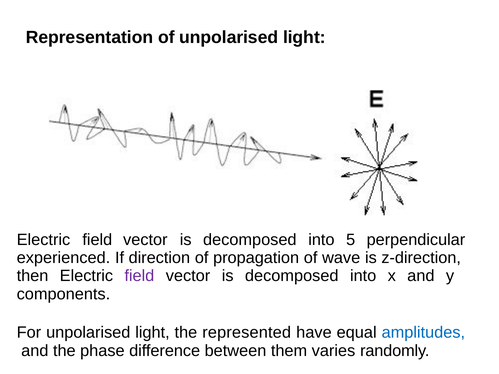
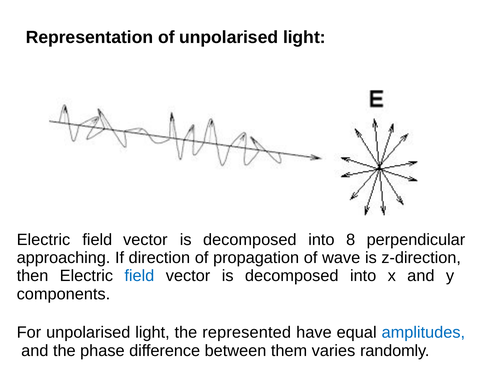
5: 5 -> 8
experienced: experienced -> approaching
field at (139, 276) colour: purple -> blue
